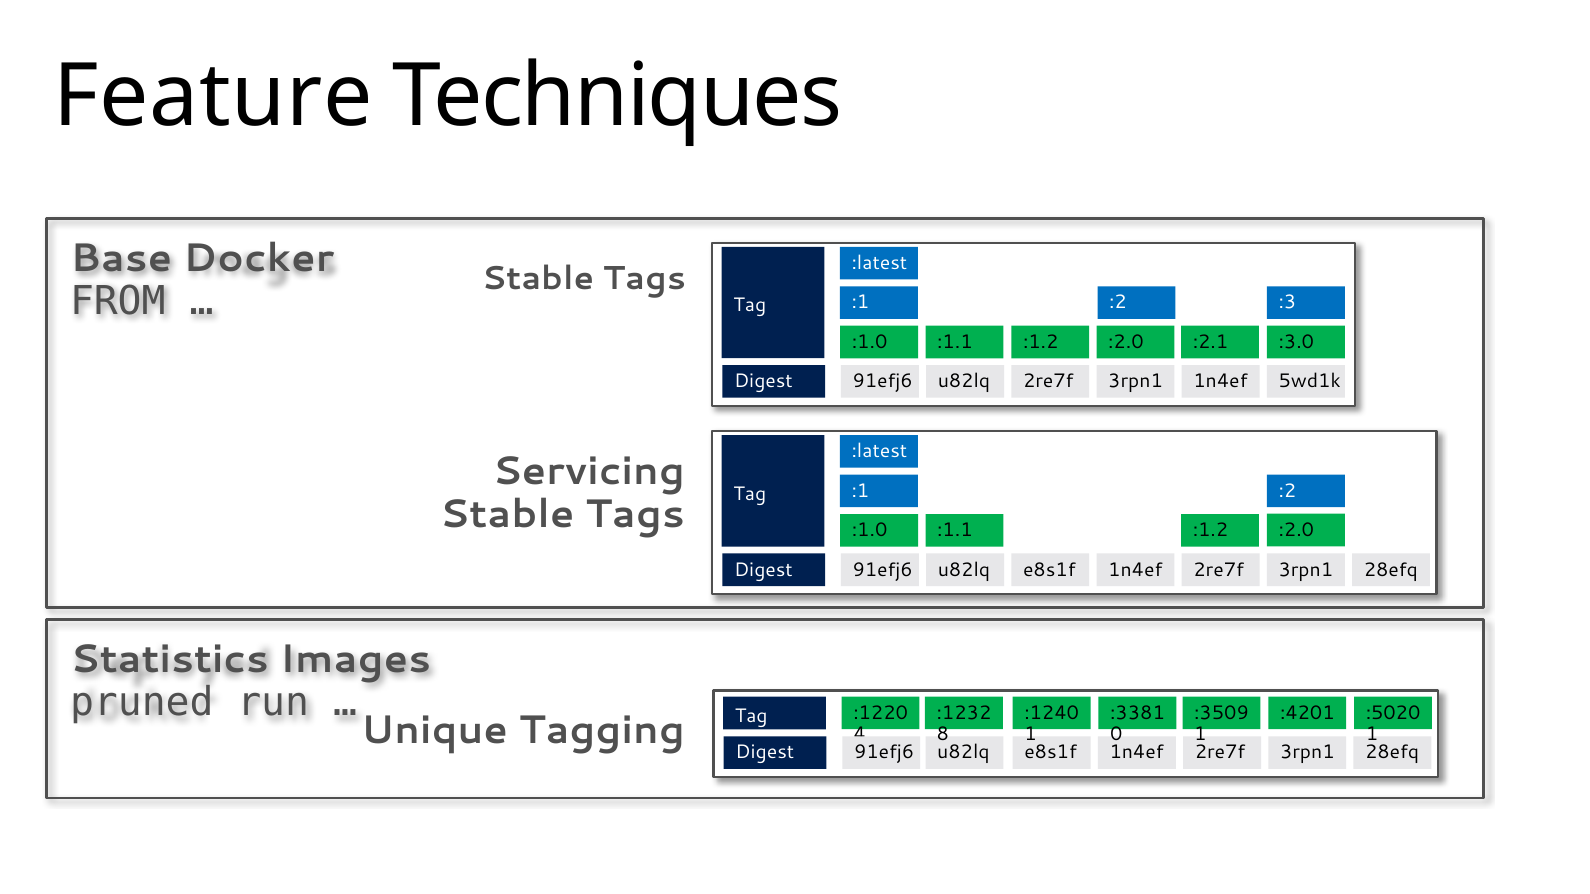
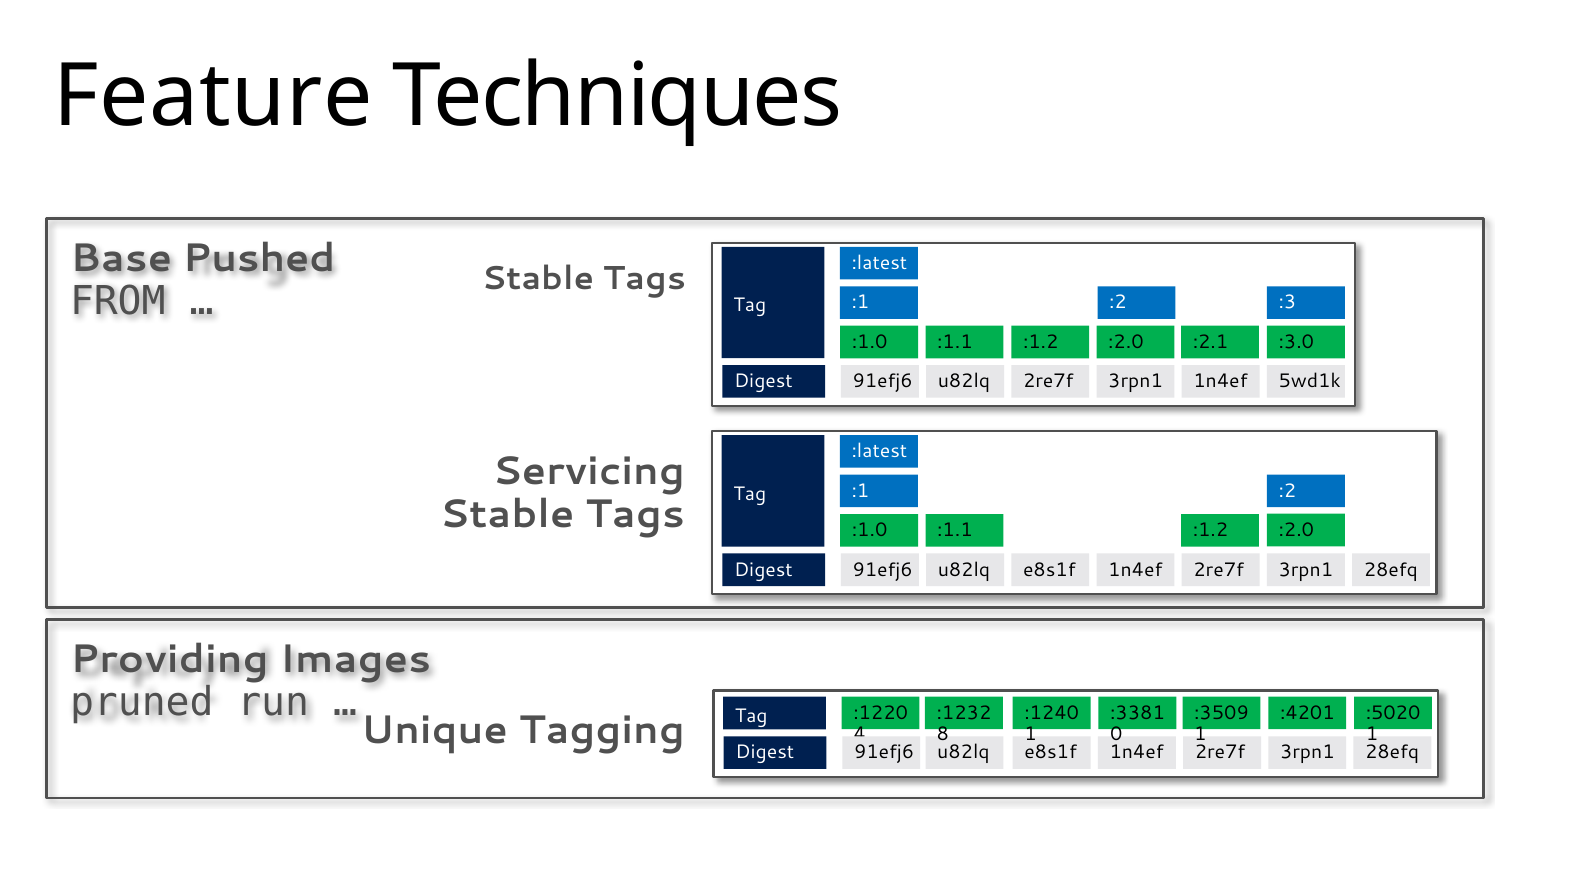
Docker: Docker -> Pushed
Statistics: Statistics -> Providing
